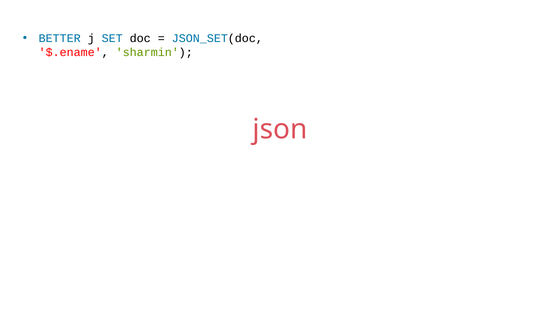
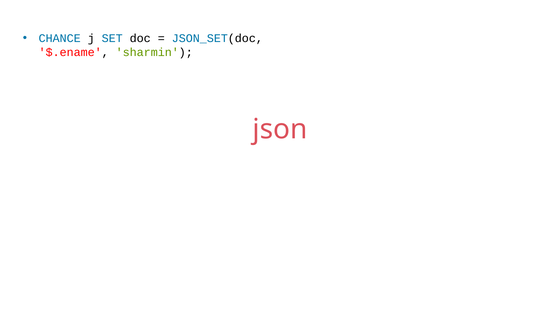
BETTER: BETTER -> CHANCE
